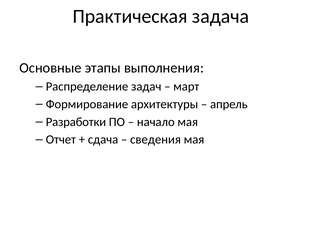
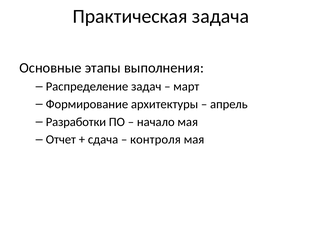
сведения: сведения -> контроля
